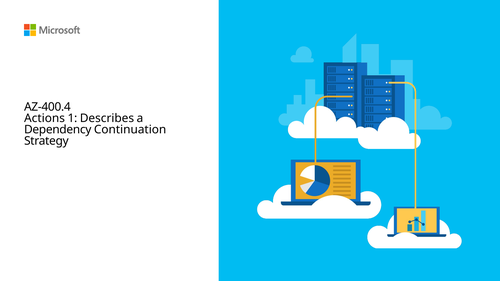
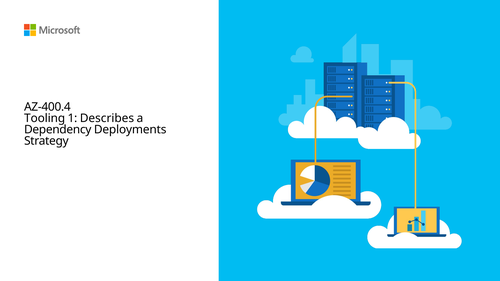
Actions: Actions -> Tooling
Continuation: Continuation -> Deployments
